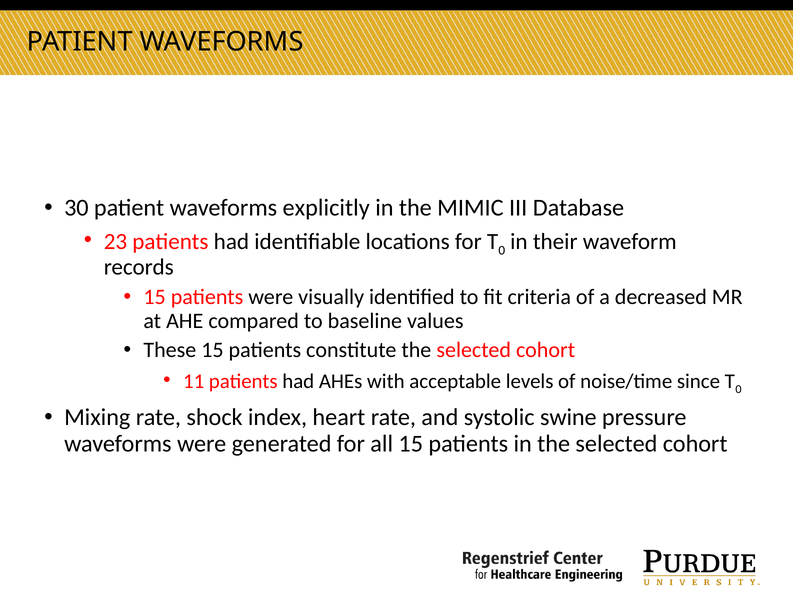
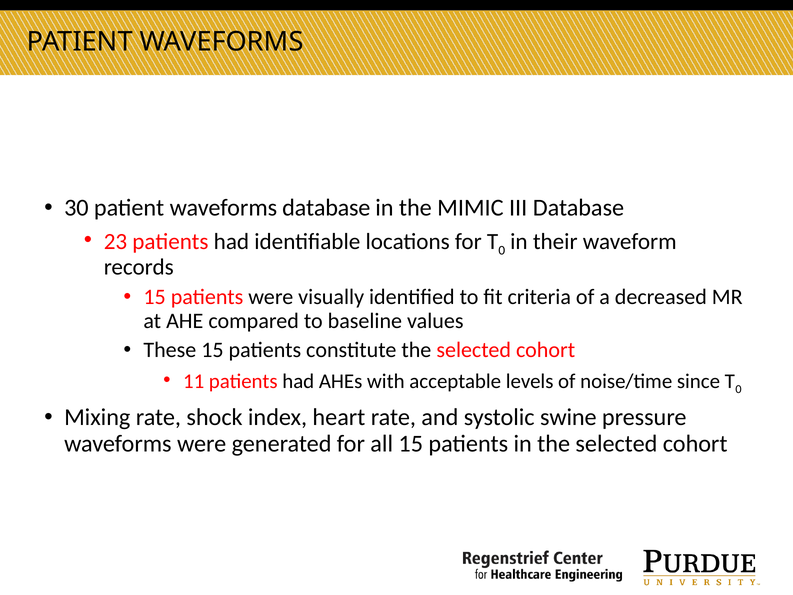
waveforms explicitly: explicitly -> database
